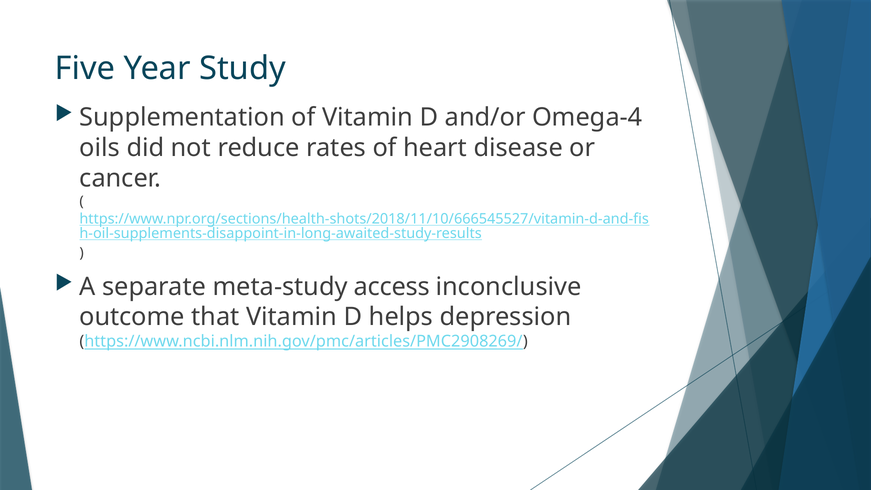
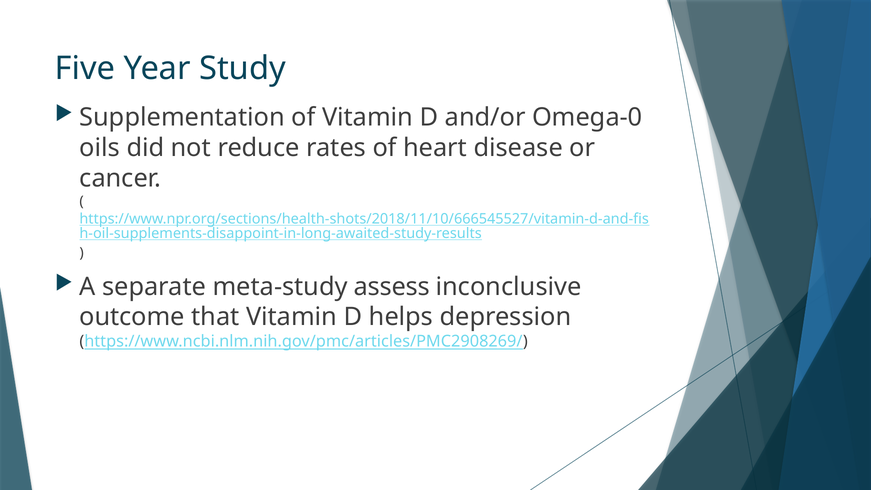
Omega-4: Omega-4 -> Omega-0
access: access -> assess
